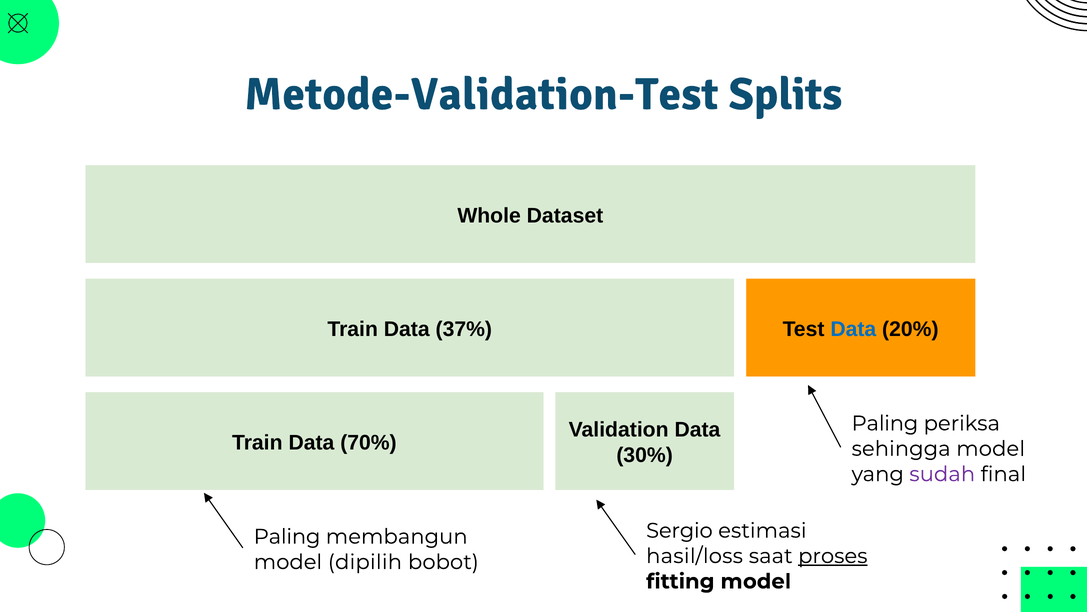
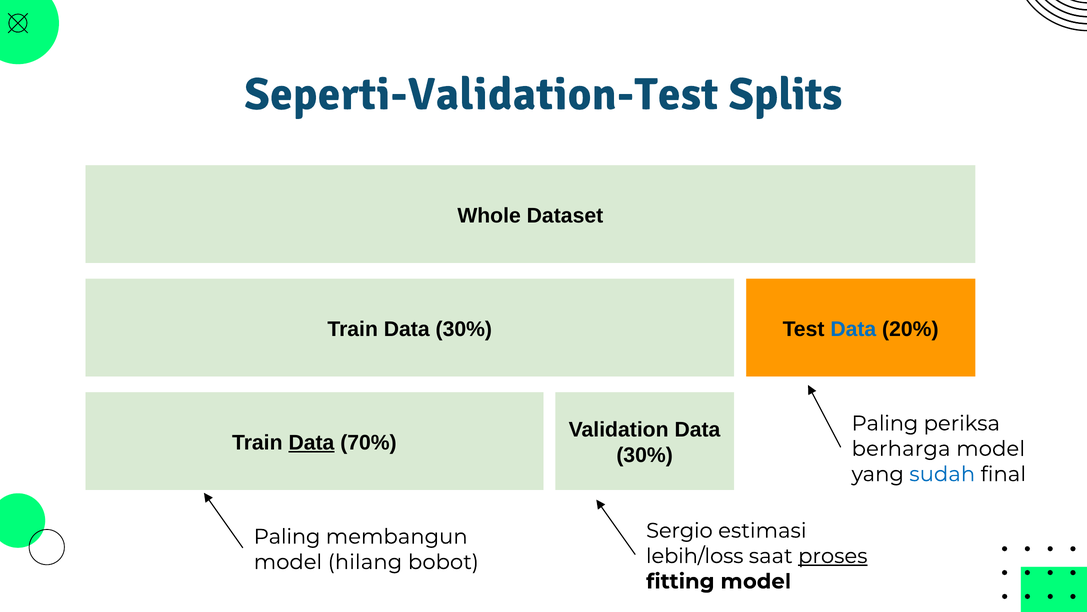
Metode-Validation-Test: Metode-Validation-Test -> Seperti-Validation-Test
Train Data 37%: 37% -> 30%
Data at (311, 442) underline: none -> present
sehingga: sehingga -> berharga
sudah colour: purple -> blue
hasil/loss: hasil/loss -> lebih/loss
dipilih: dipilih -> hilang
